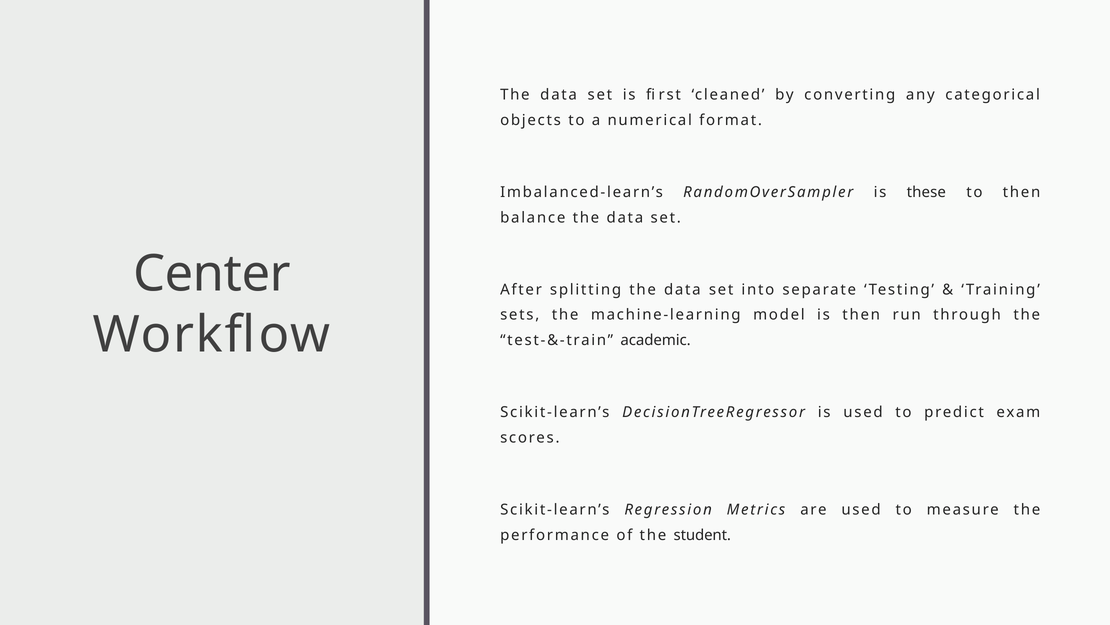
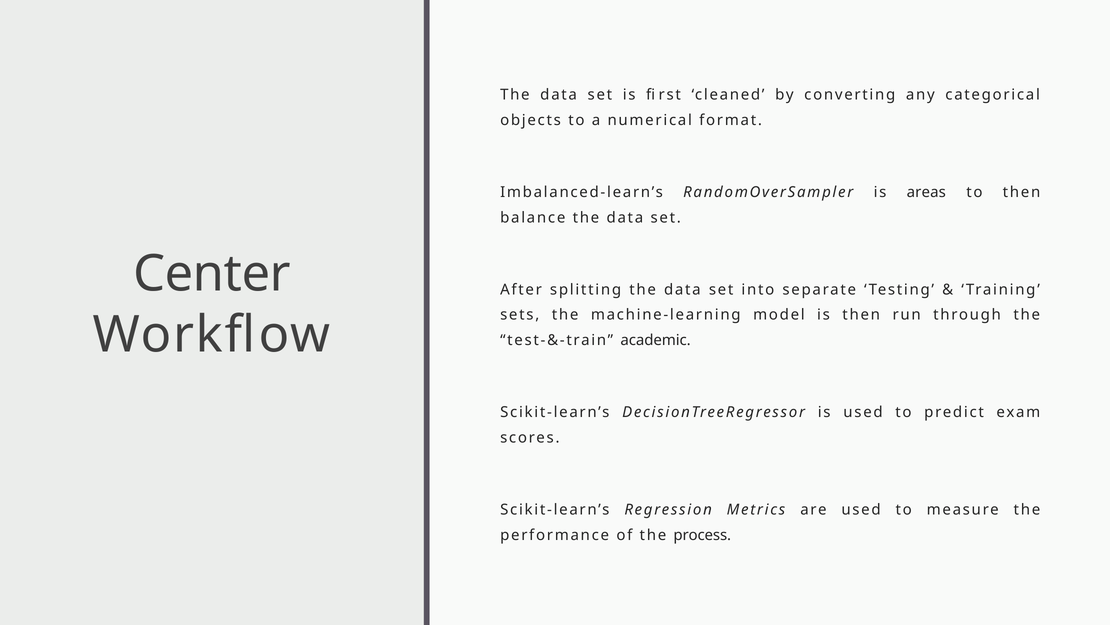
these: these -> areas
student: student -> process
